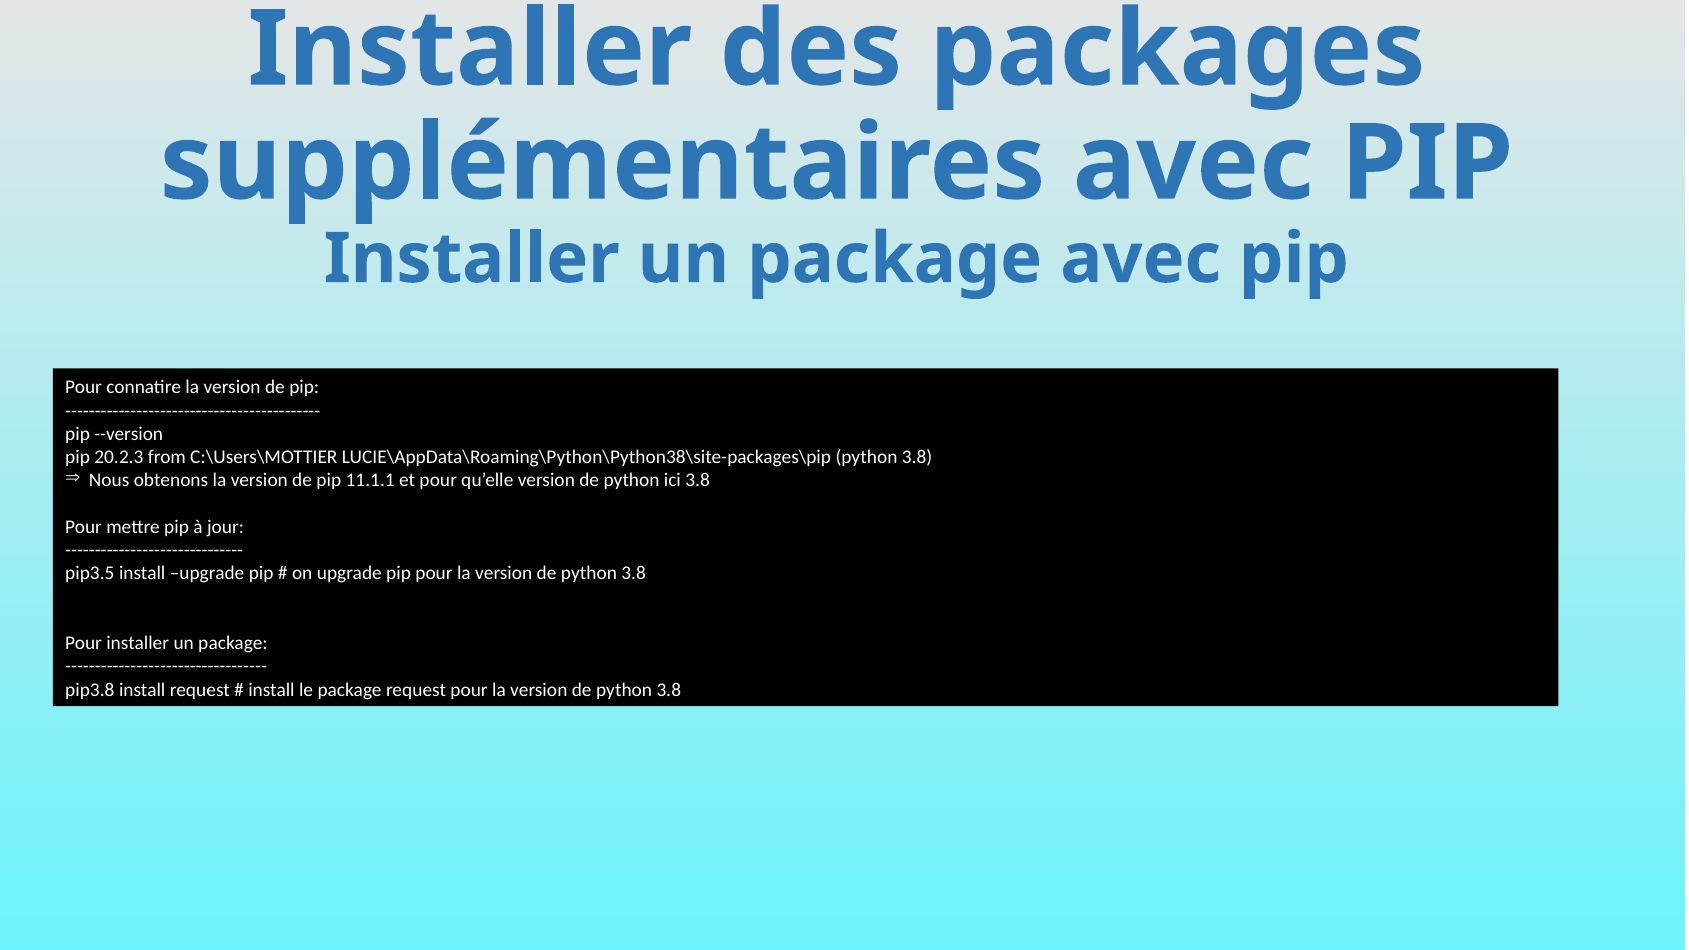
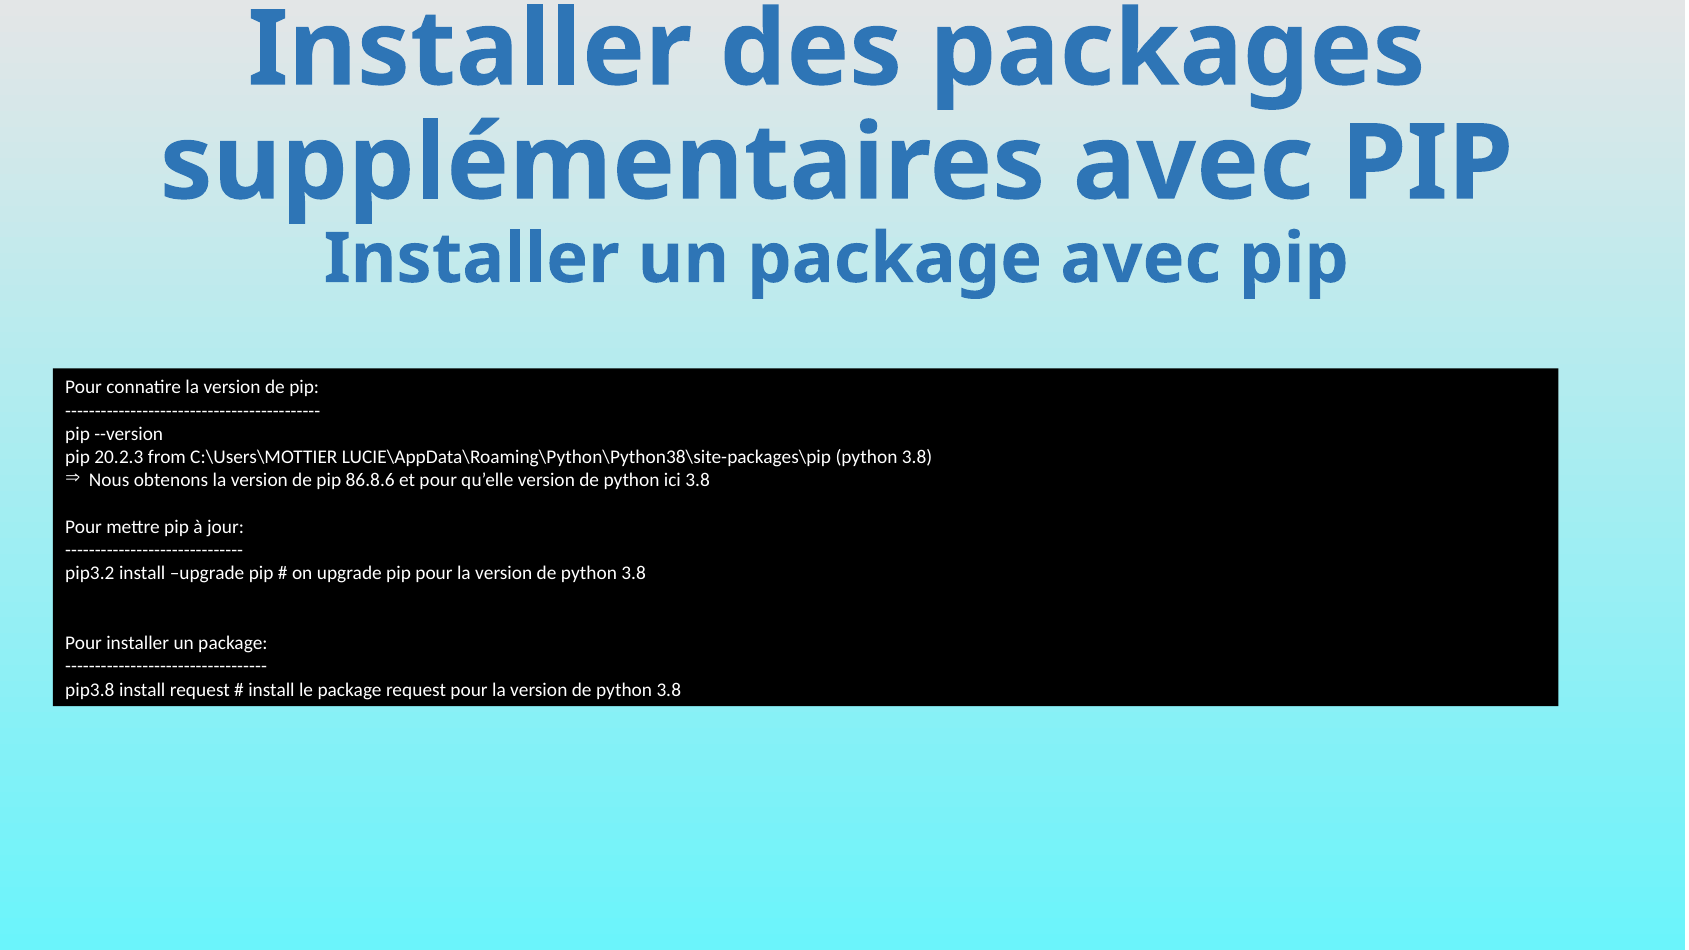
11.1.1: 11.1.1 -> 86.8.6
pip3.5: pip3.5 -> pip3.2
